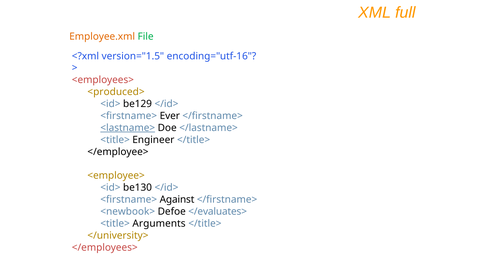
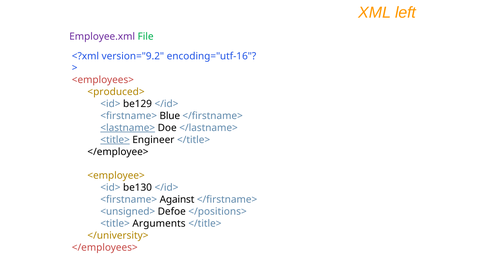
full: full -> left
Employee.xml colour: orange -> purple
version="1.5: version="1.5 -> version="9.2
Ever: Ever -> Blue
<title> at (115, 140) underline: none -> present
<newbook>: <newbook> -> <unsigned>
</evaluates>: </evaluates> -> </positions>
